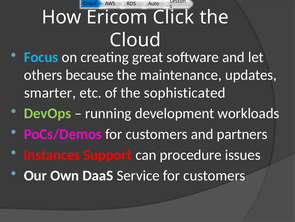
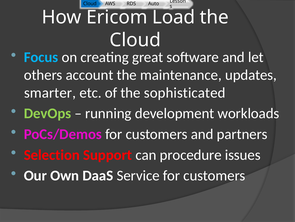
Click: Click -> Load
because: because -> account
Instances: Instances -> Selection
